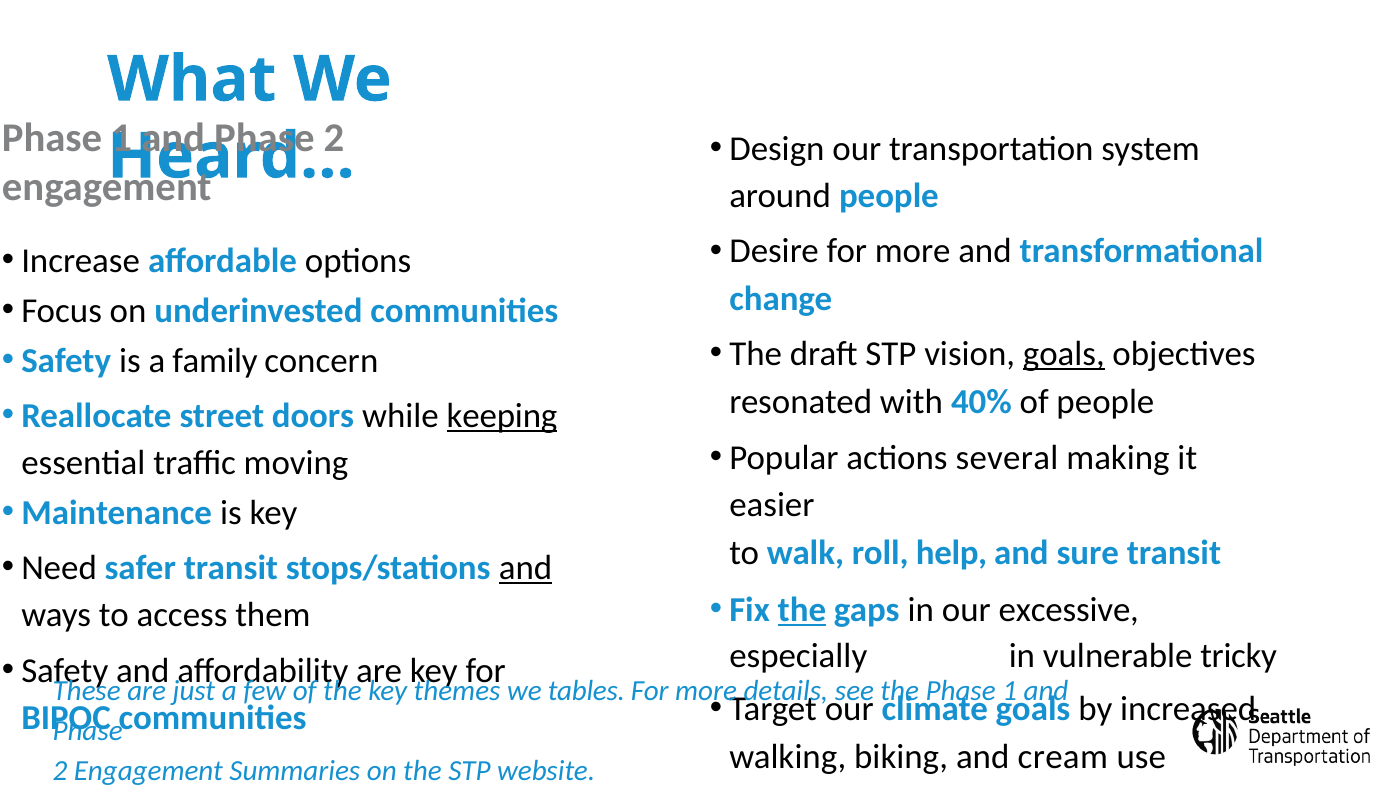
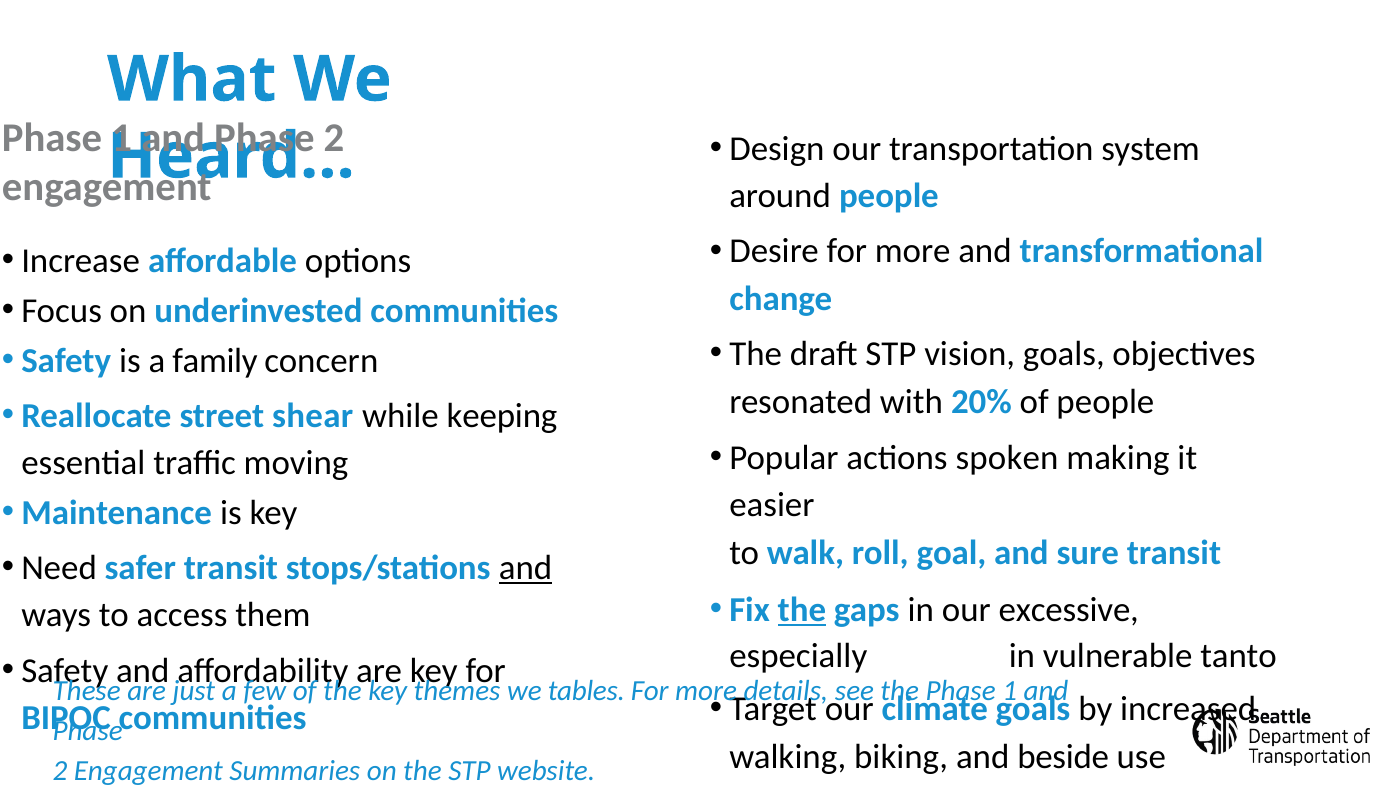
goals at (1064, 354) underline: present -> none
40%: 40% -> 20%
doors: doors -> shear
keeping underline: present -> none
several: several -> spoken
help: help -> goal
tricky: tricky -> tanto
cream: cream -> beside
